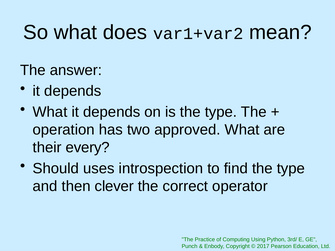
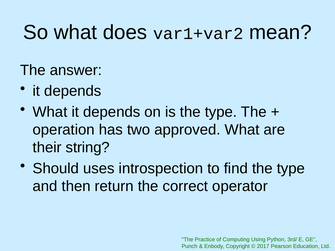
every: every -> string
clever: clever -> return
